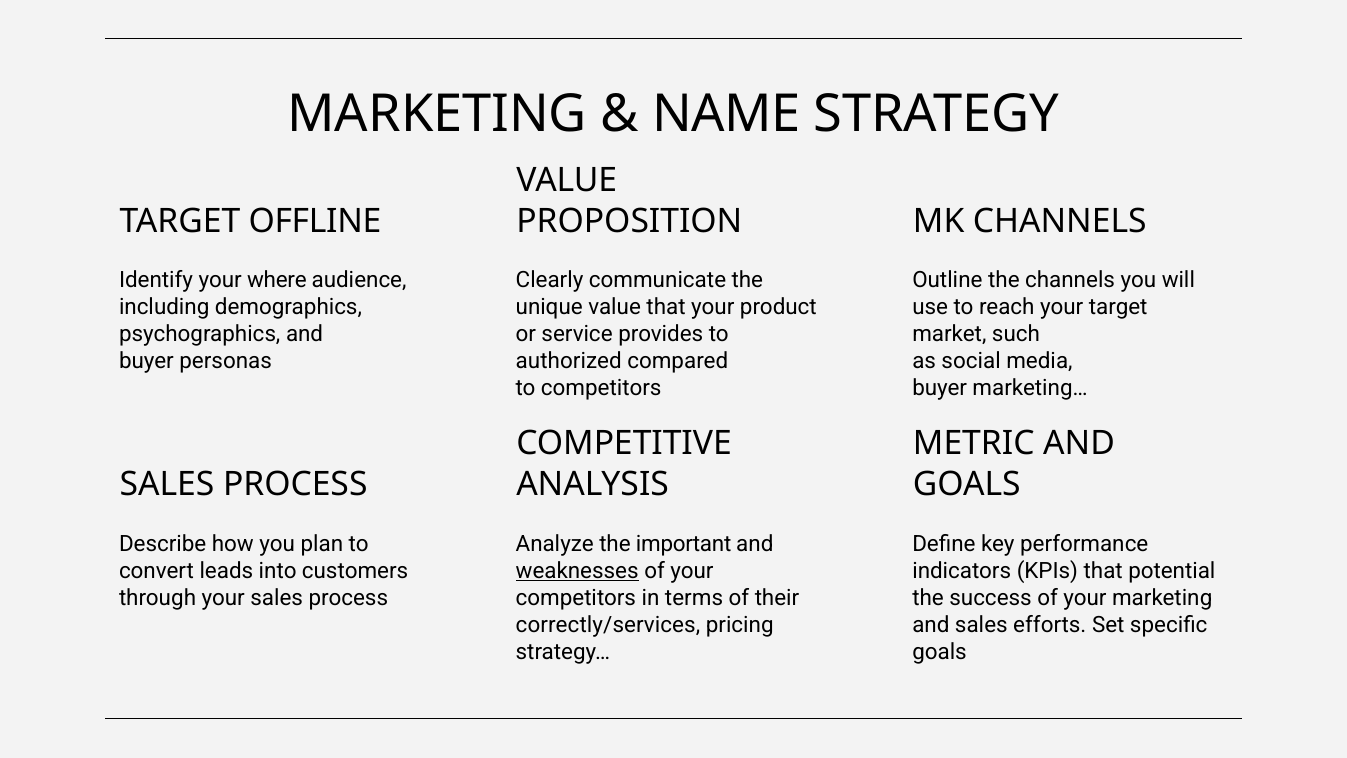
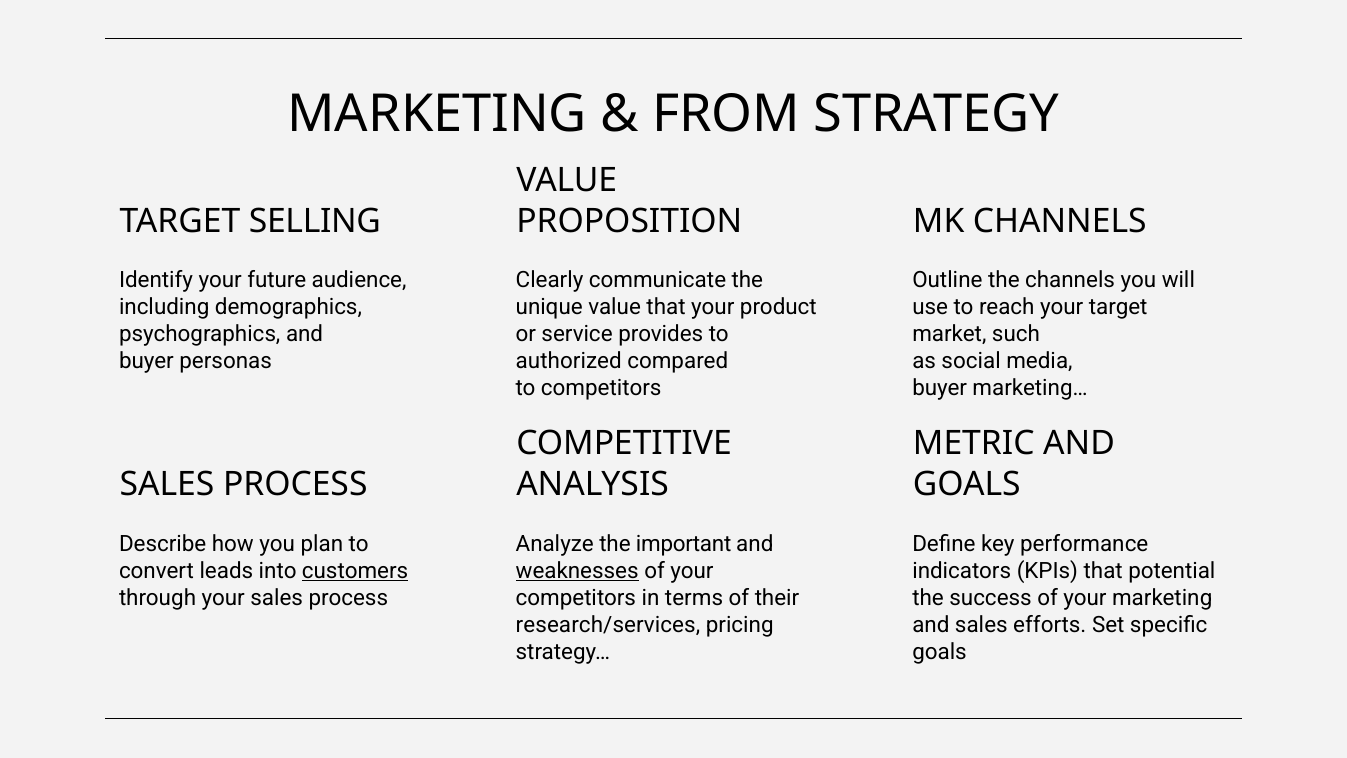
NAME: NAME -> FROM
OFFLINE: OFFLINE -> SELLING
where: where -> future
customers underline: none -> present
correctly/services: correctly/services -> research/services
